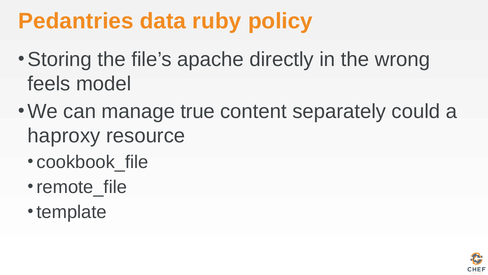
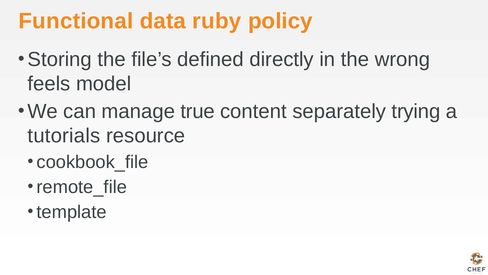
Pedantries: Pedantries -> Functional
apache: apache -> defined
could: could -> trying
haproxy: haproxy -> tutorials
